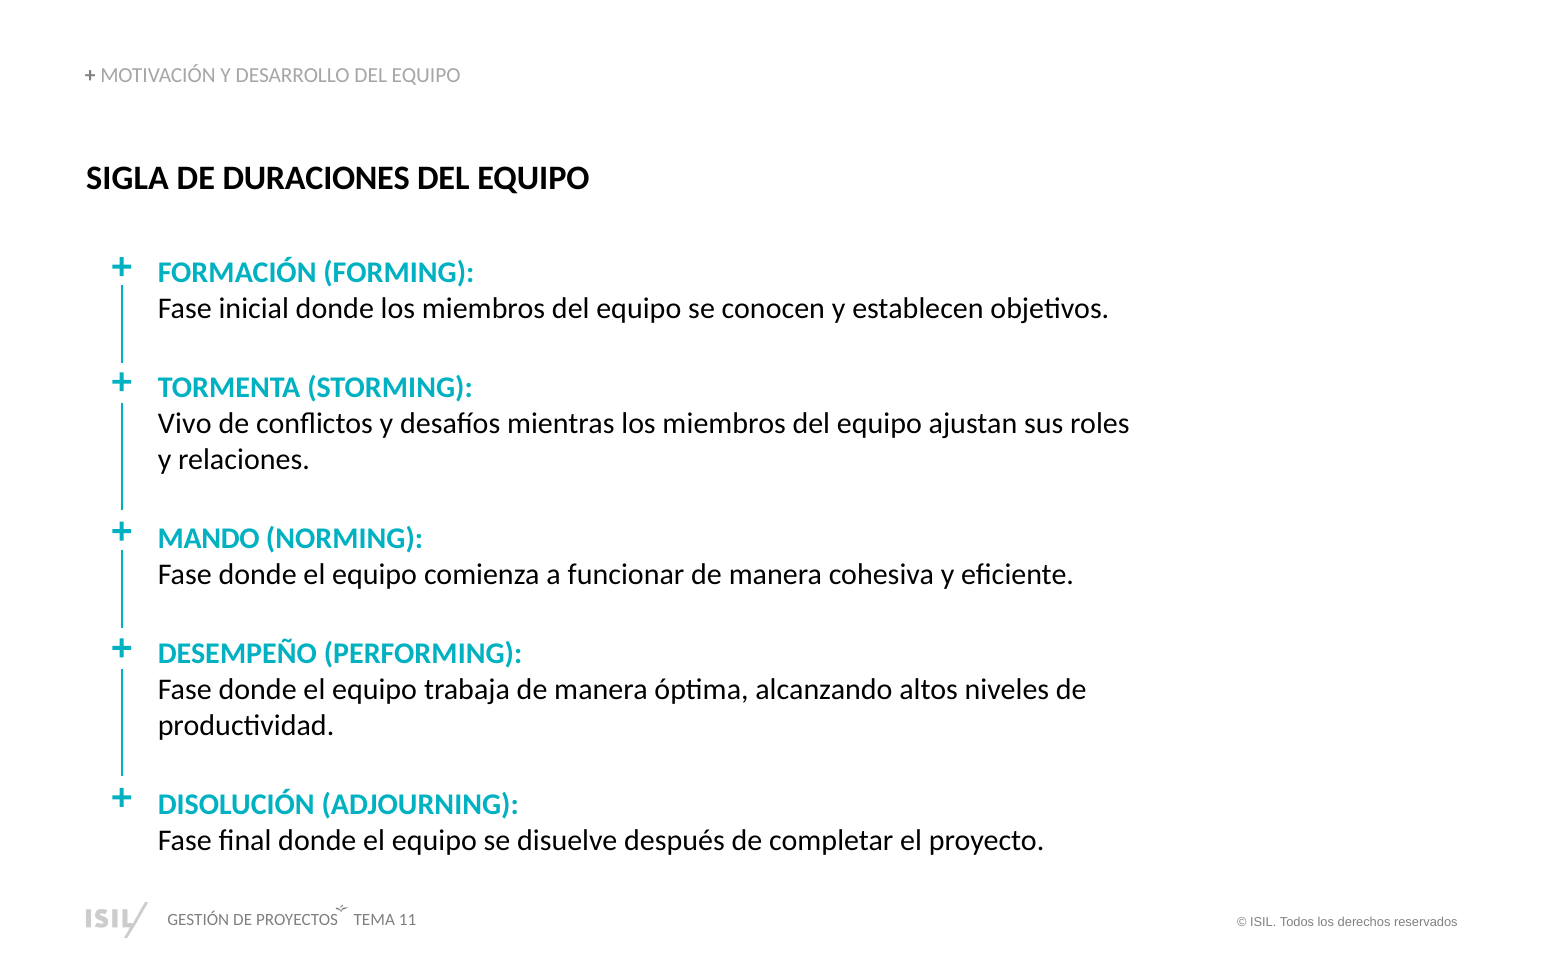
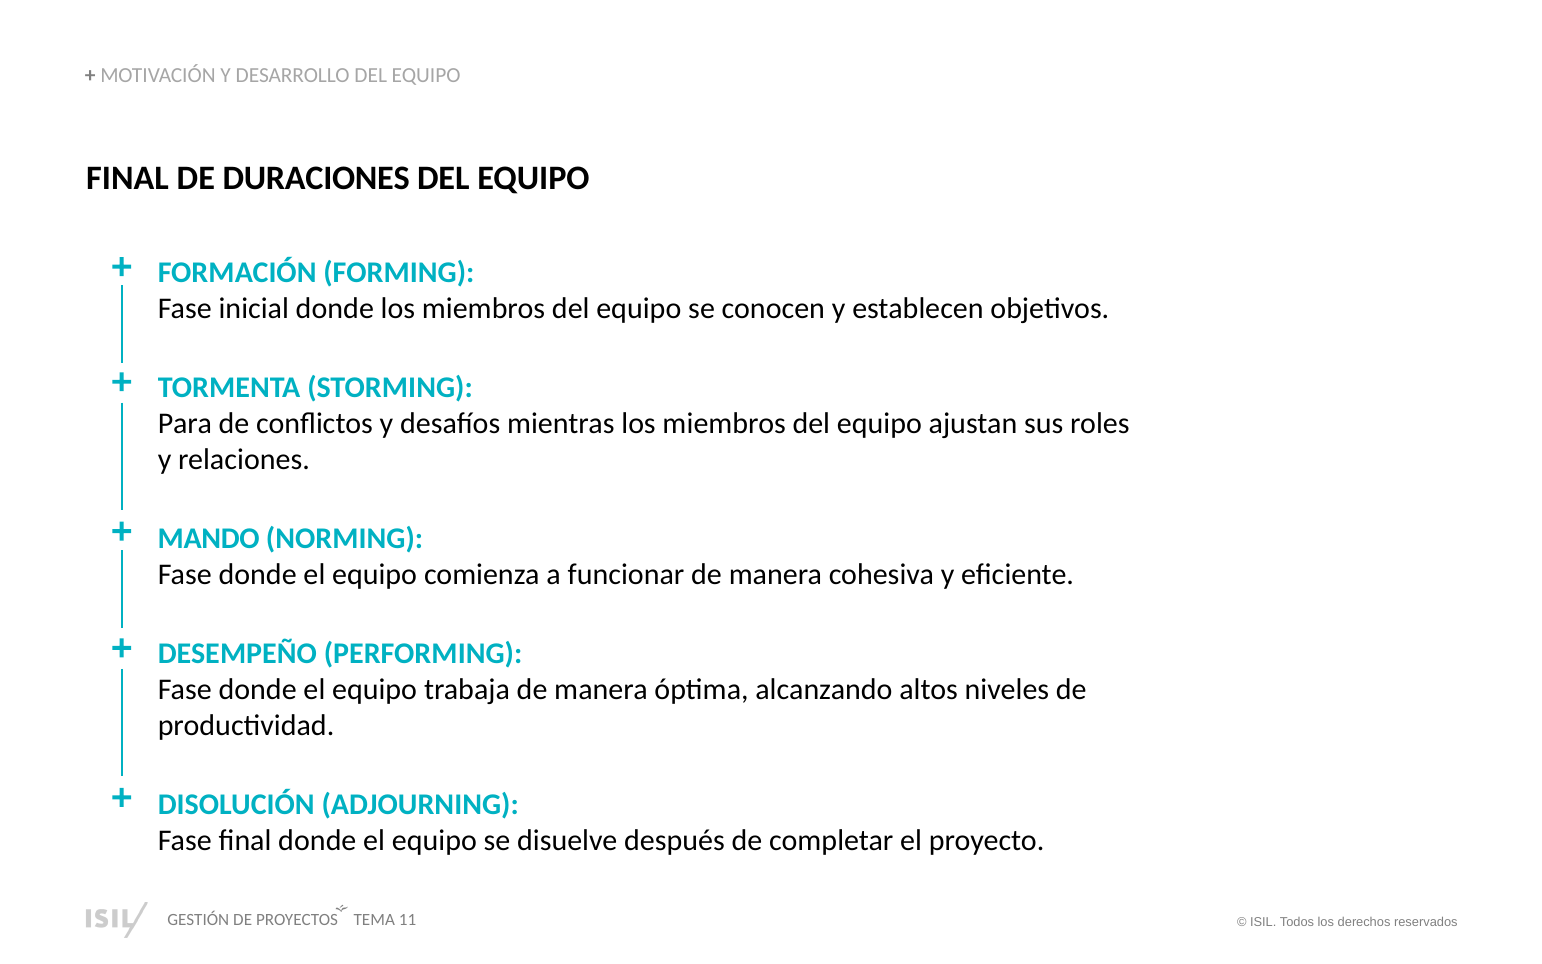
SIGLA at (127, 178): SIGLA -> FINAL
Vivo: Vivo -> Para
